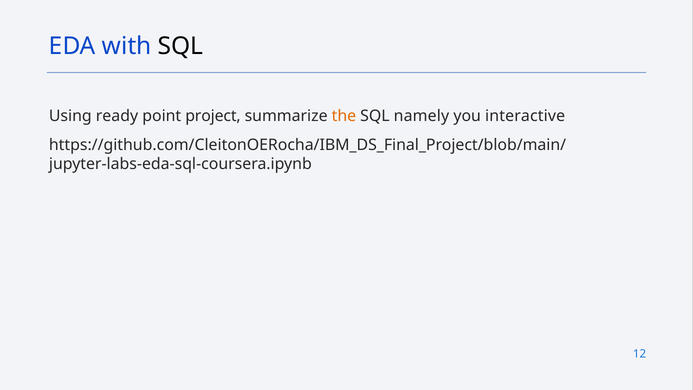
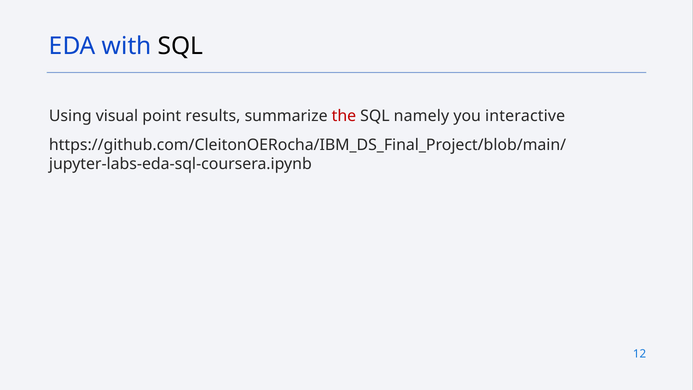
ready: ready -> visual
project: project -> results
the colour: orange -> red
